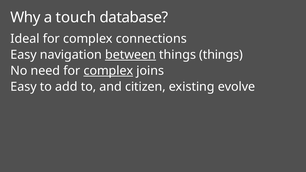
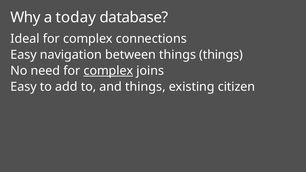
touch: touch -> today
between underline: present -> none
and citizen: citizen -> things
evolve: evolve -> citizen
